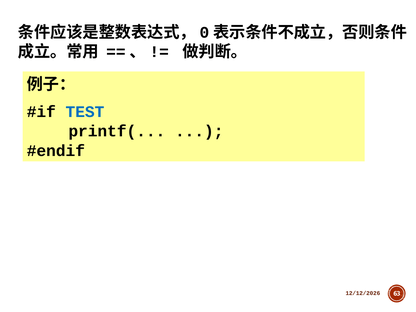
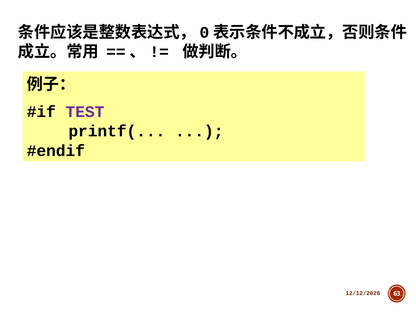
TEST colour: blue -> purple
